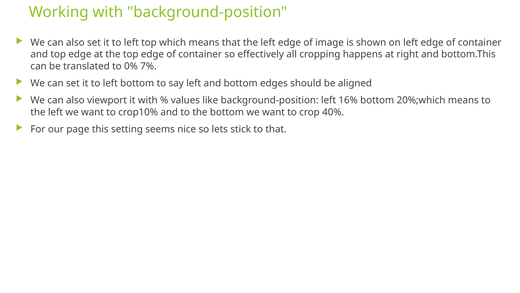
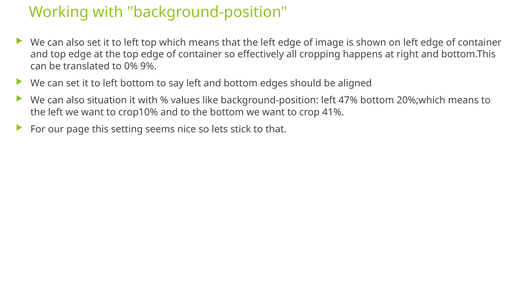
7%: 7% -> 9%
viewport: viewport -> situation
16%: 16% -> 47%
40%: 40% -> 41%
